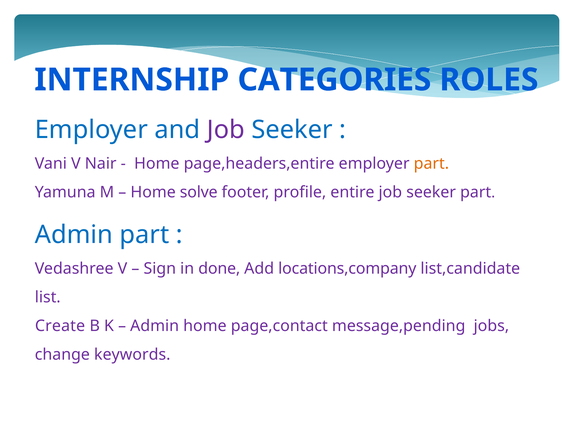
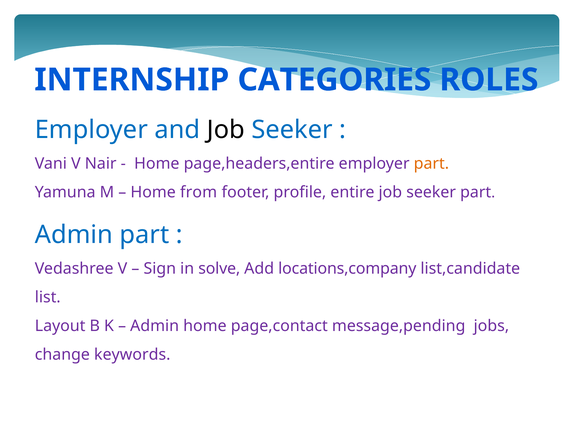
Job at (226, 130) colour: purple -> black
solve: solve -> from
done: done -> solve
Create: Create -> Layout
